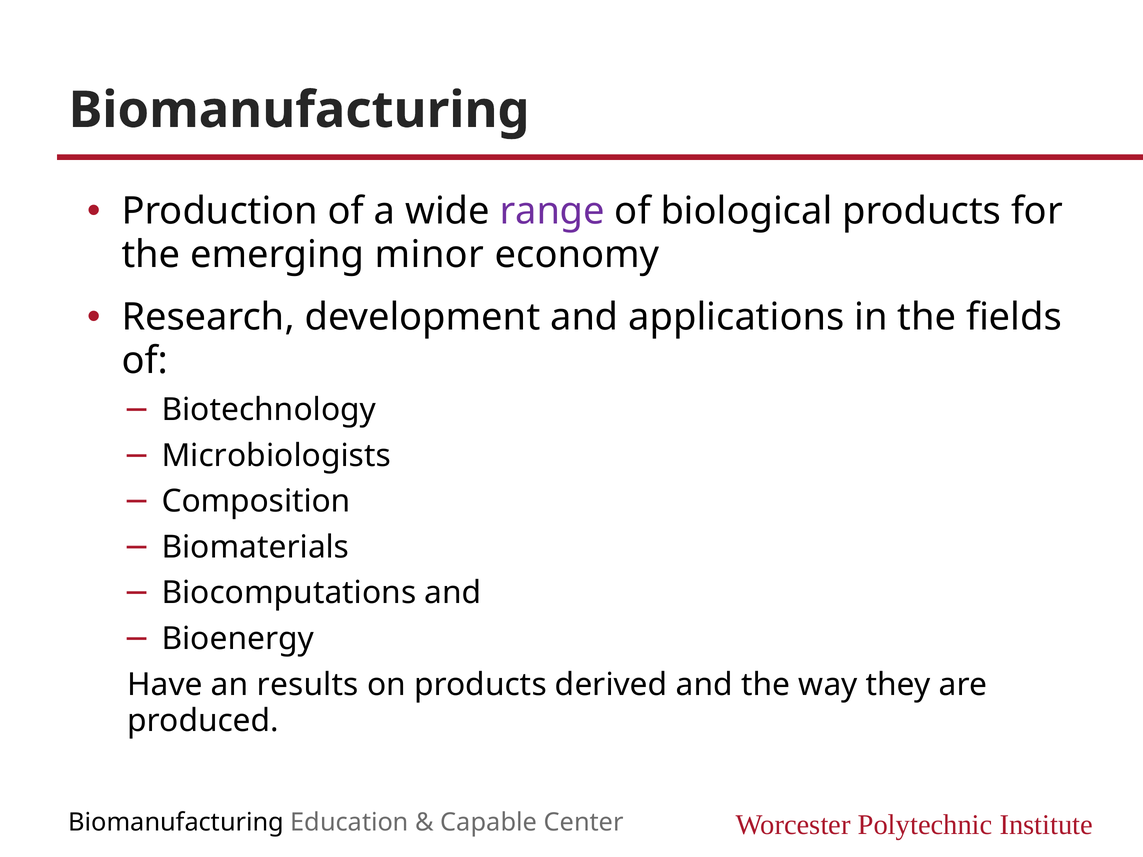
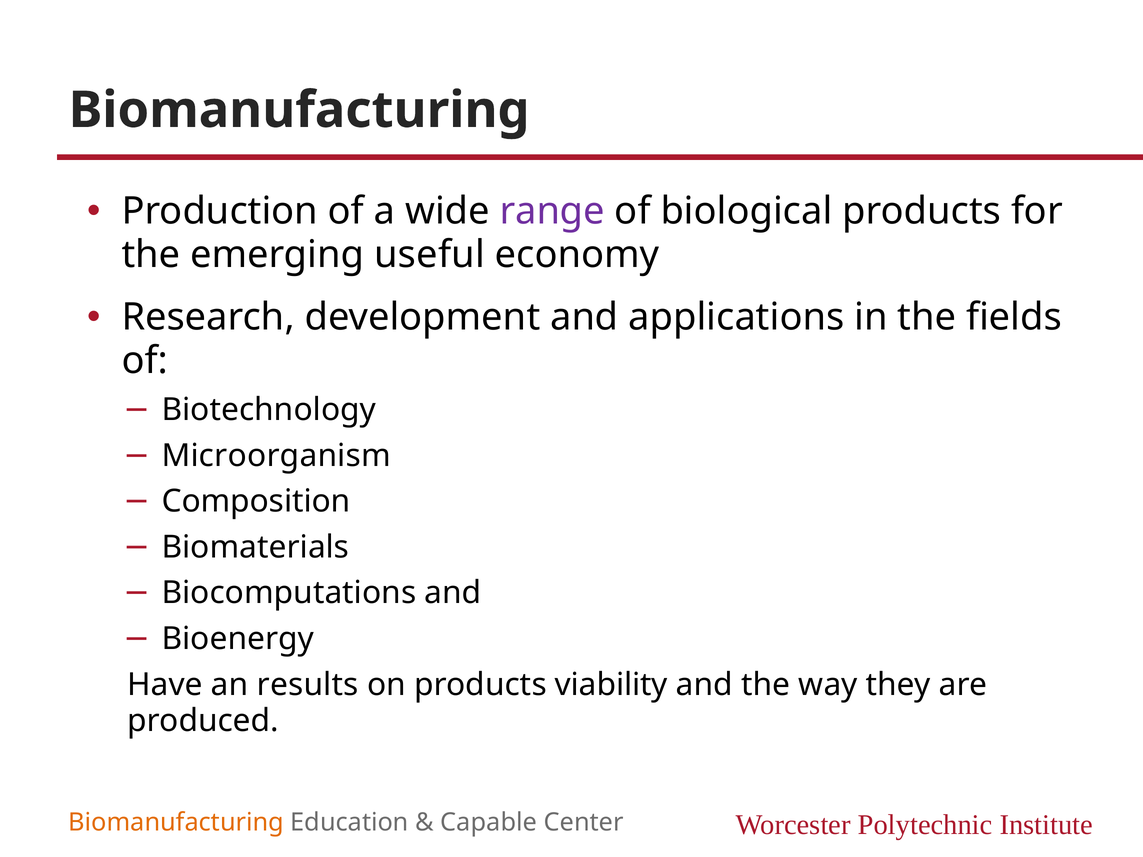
minor: minor -> useful
Microbiologists: Microbiologists -> Microorganism
derived: derived -> viability
Biomanufacturing at (176, 823) colour: black -> orange
